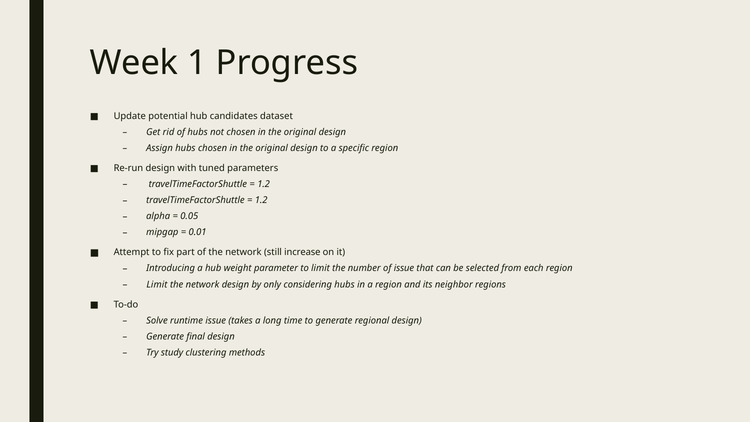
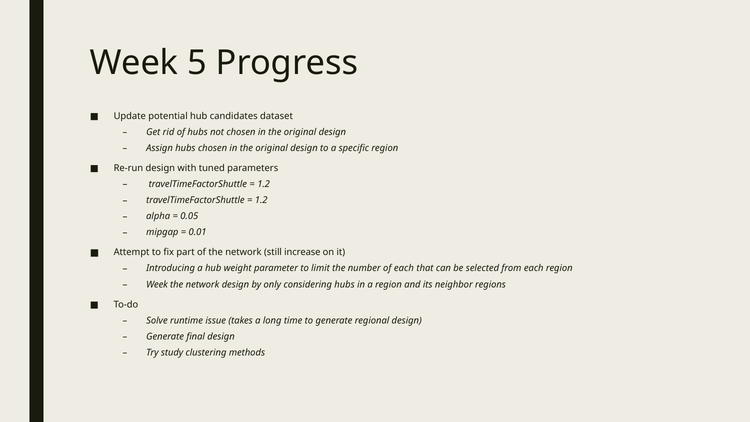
1: 1 -> 5
of issue: issue -> each
Limit at (157, 284): Limit -> Week
